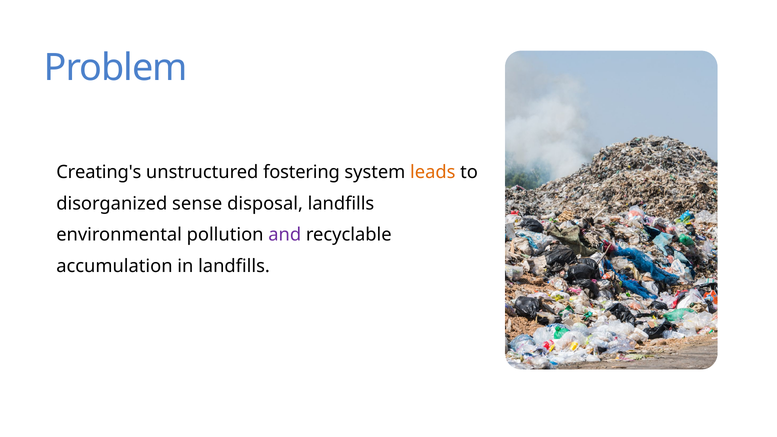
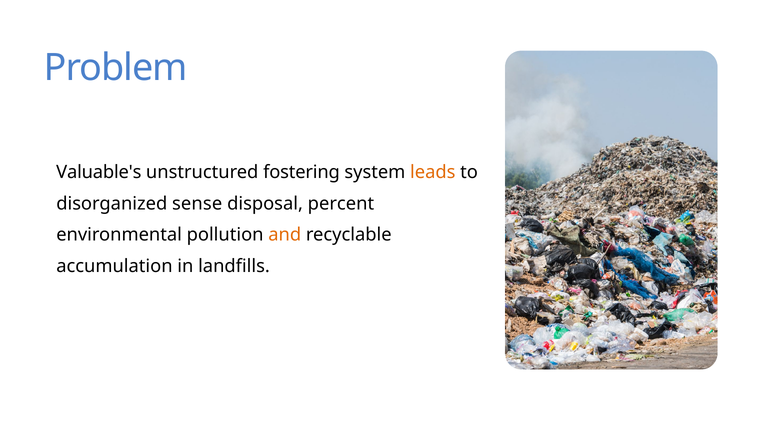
Creating's: Creating's -> Valuable's
disposal landfills: landfills -> percent
and colour: purple -> orange
